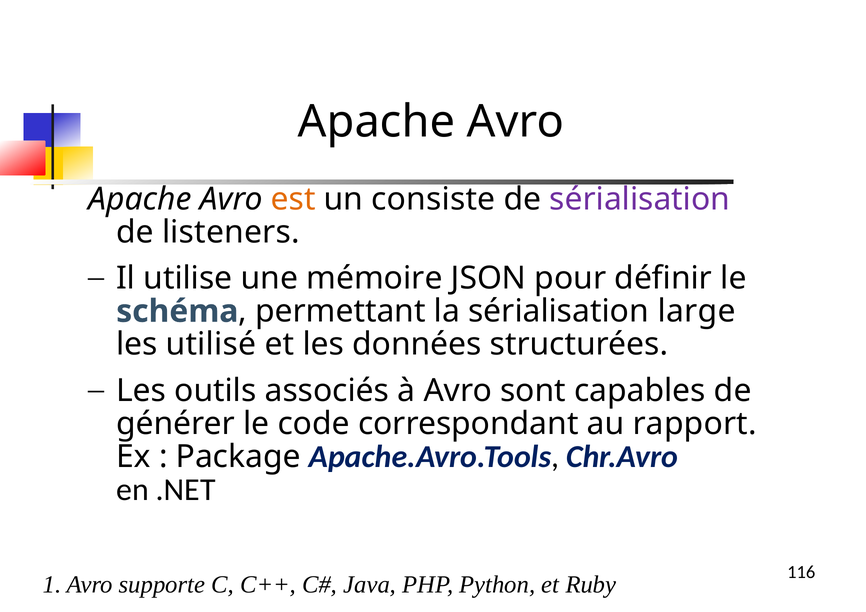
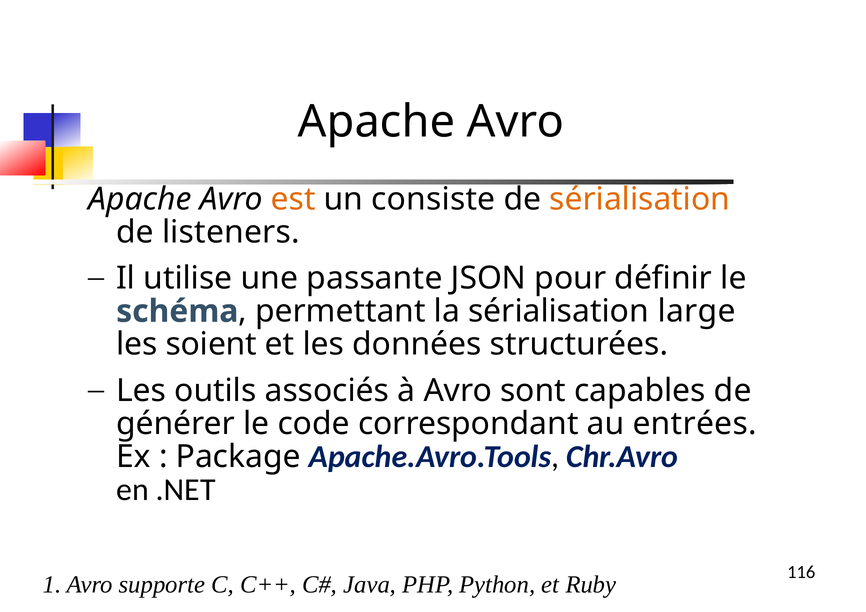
sérialisation at (640, 199) colour: purple -> orange
mémoire: mémoire -> passante
utilisé: utilisé -> soient
rapport: rapport -> entrées
